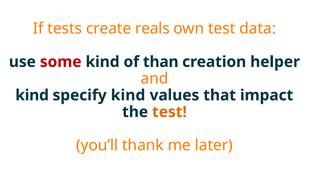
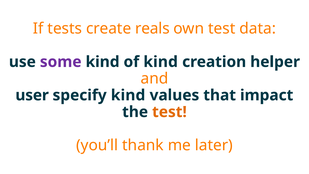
some colour: red -> purple
of than: than -> kind
kind at (32, 95): kind -> user
